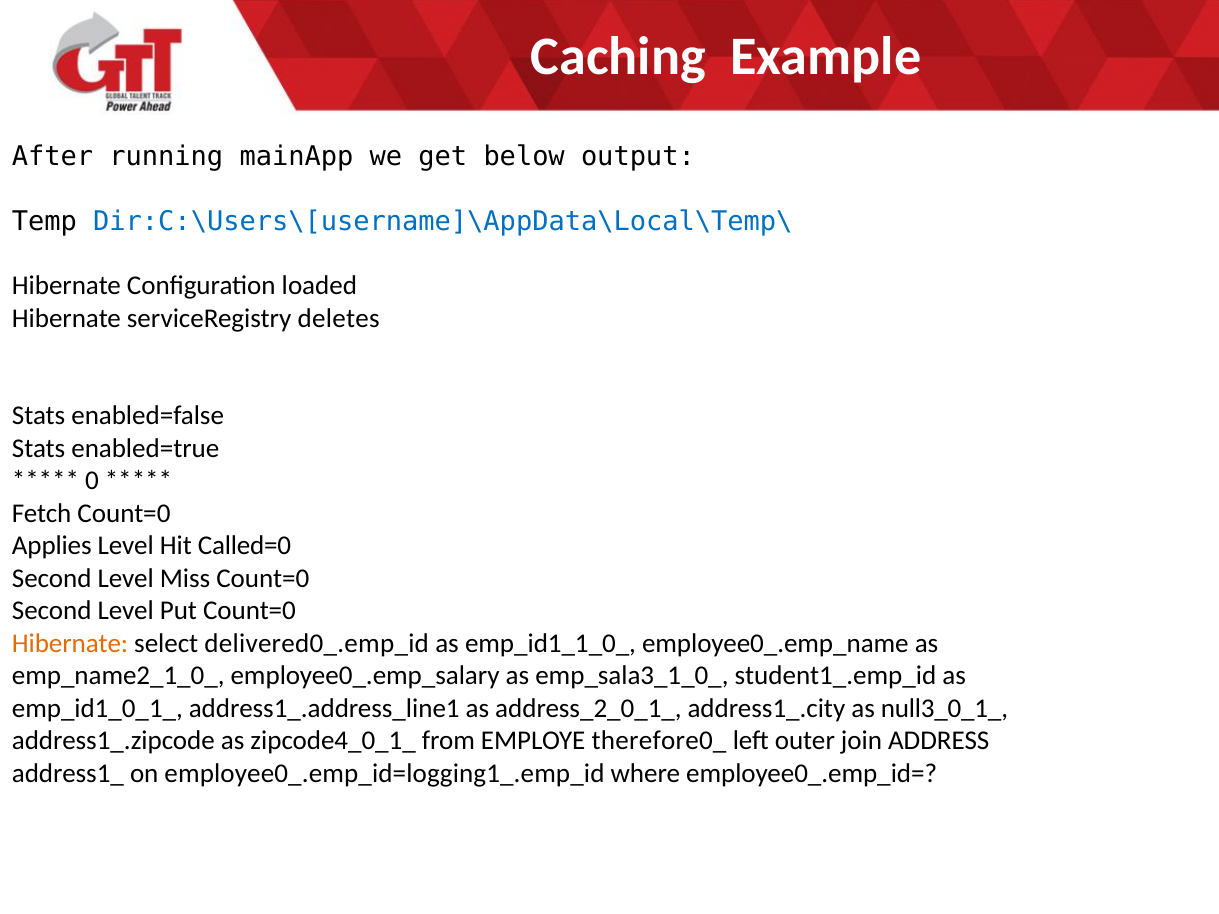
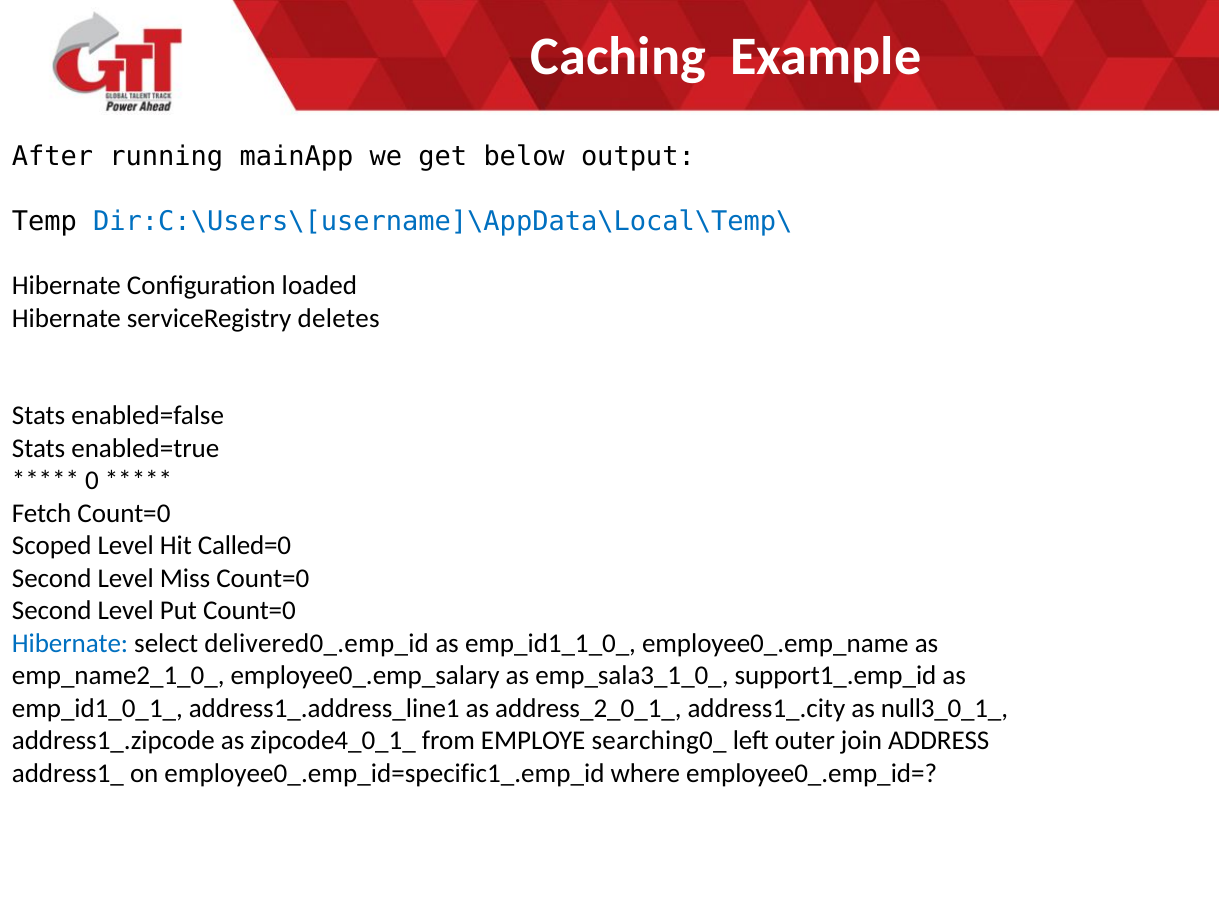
Applies: Applies -> Scoped
Hibernate at (70, 644) colour: orange -> blue
student1_.emp_id: student1_.emp_id -> support1_.emp_id
therefore0_: therefore0_ -> searching0_
employee0_.emp_id=logging1_.emp_id: employee0_.emp_id=logging1_.emp_id -> employee0_.emp_id=specific1_.emp_id
